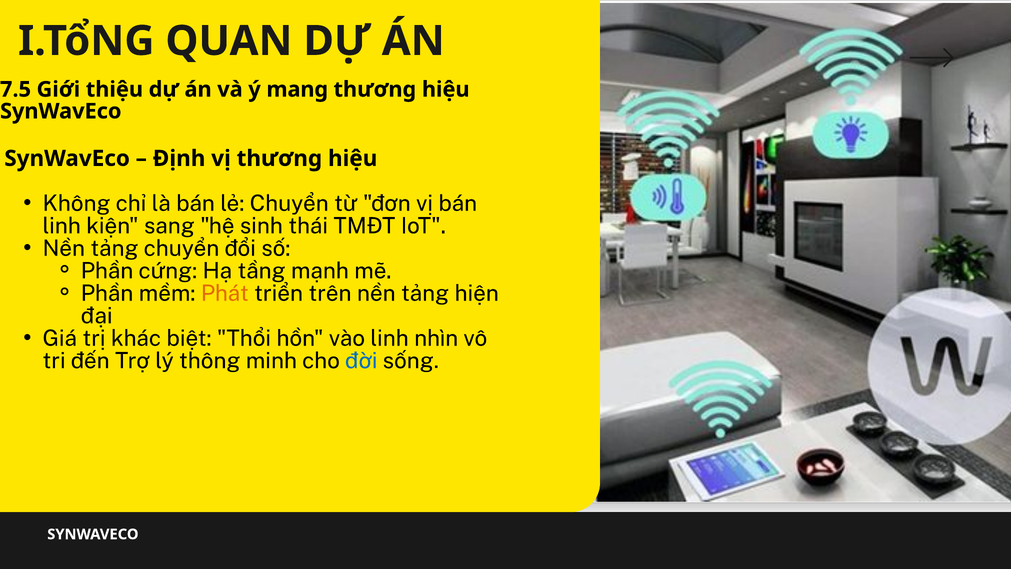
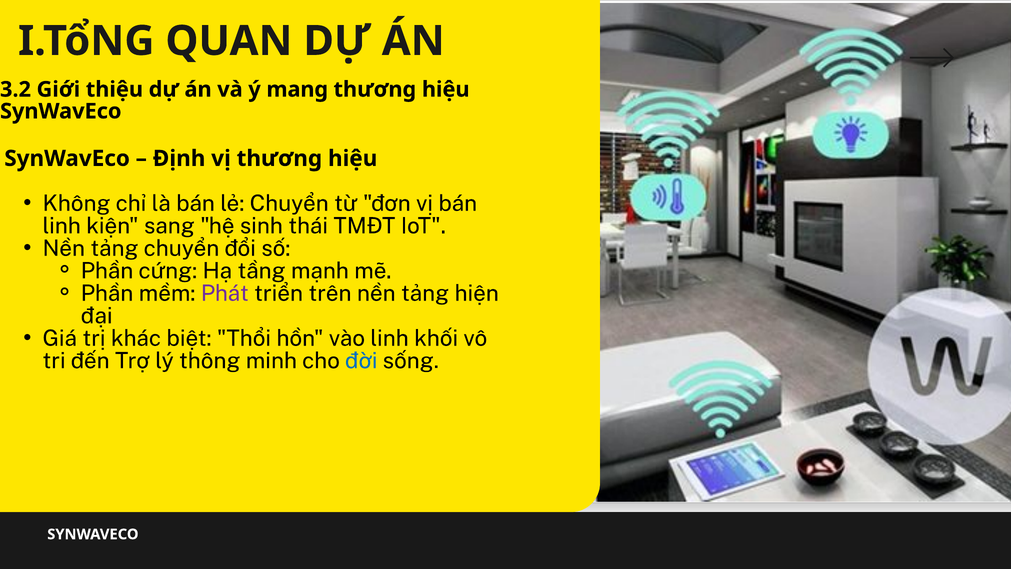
7.5: 7.5 -> 3.2
Phát colour: orange -> purple
nhìn: nhìn -> khối
